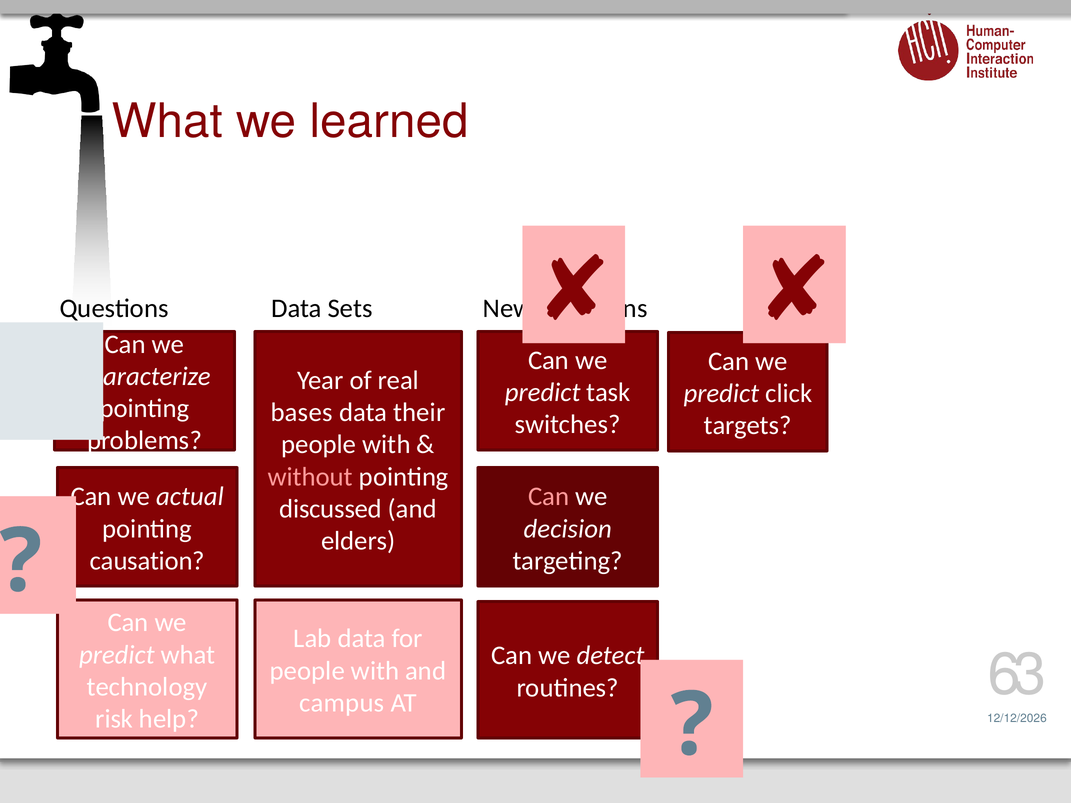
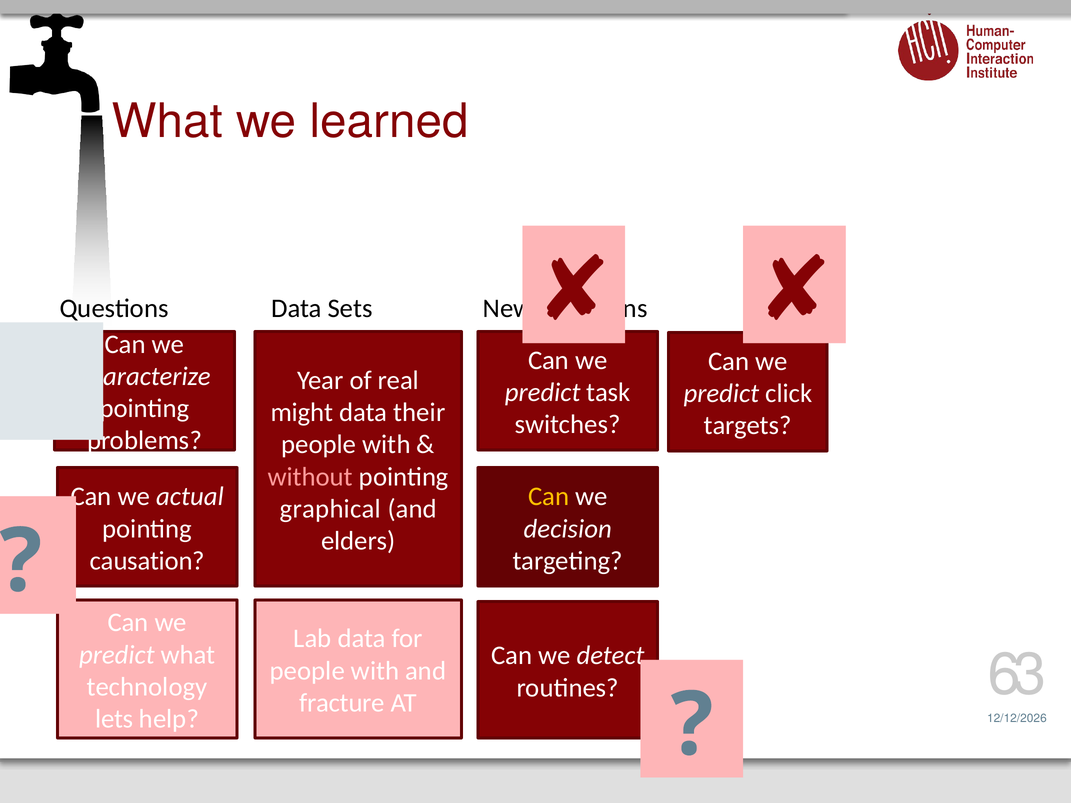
bases: bases -> might
Can at (549, 497) colour: pink -> yellow
discussed: discussed -> graphical
campus: campus -> fracture
risk: risk -> lets
